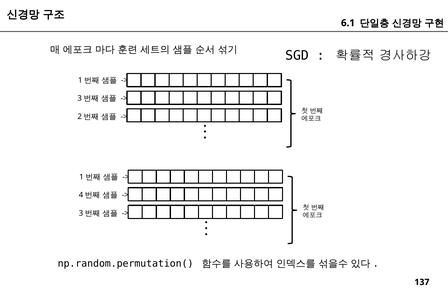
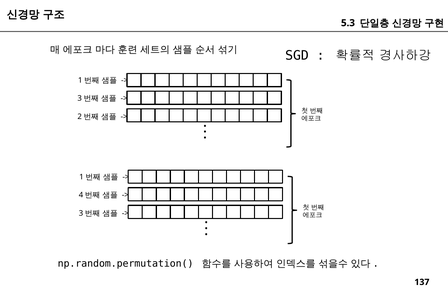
6.1: 6.1 -> 5.3
